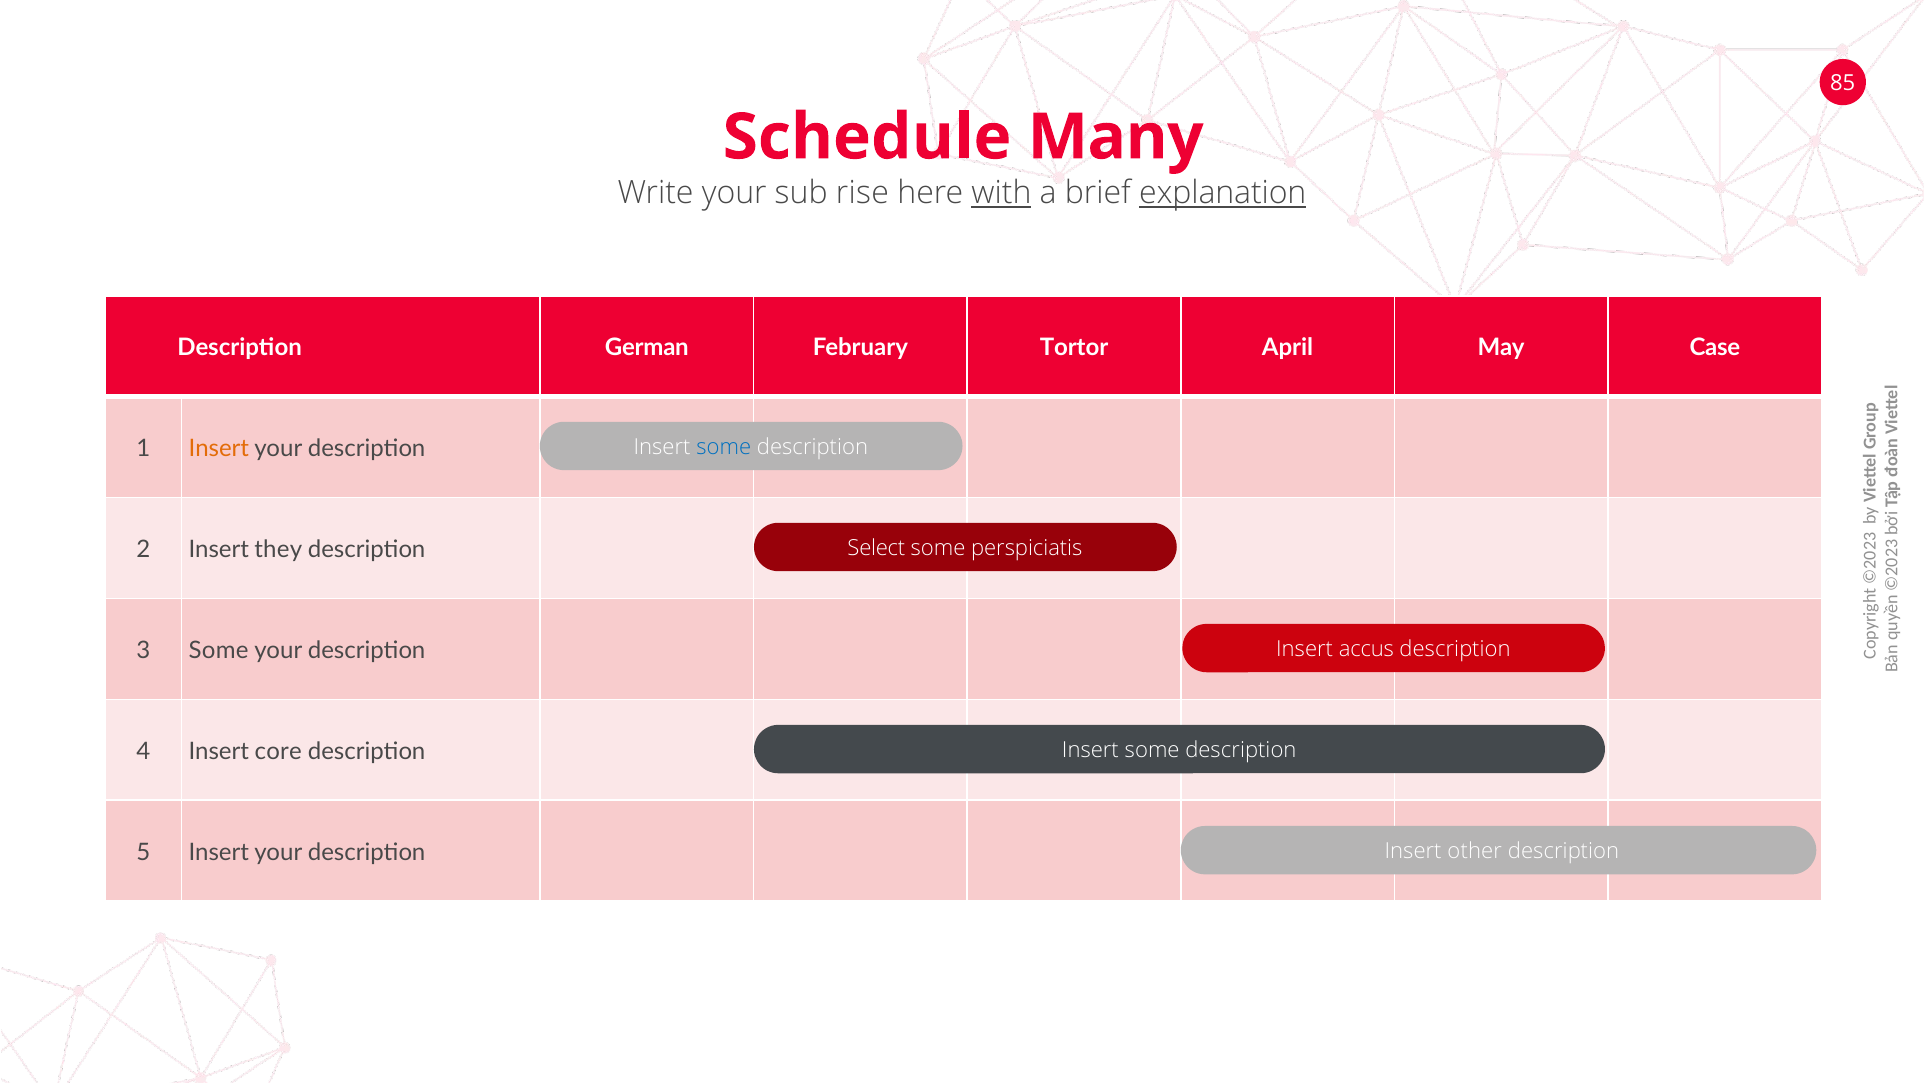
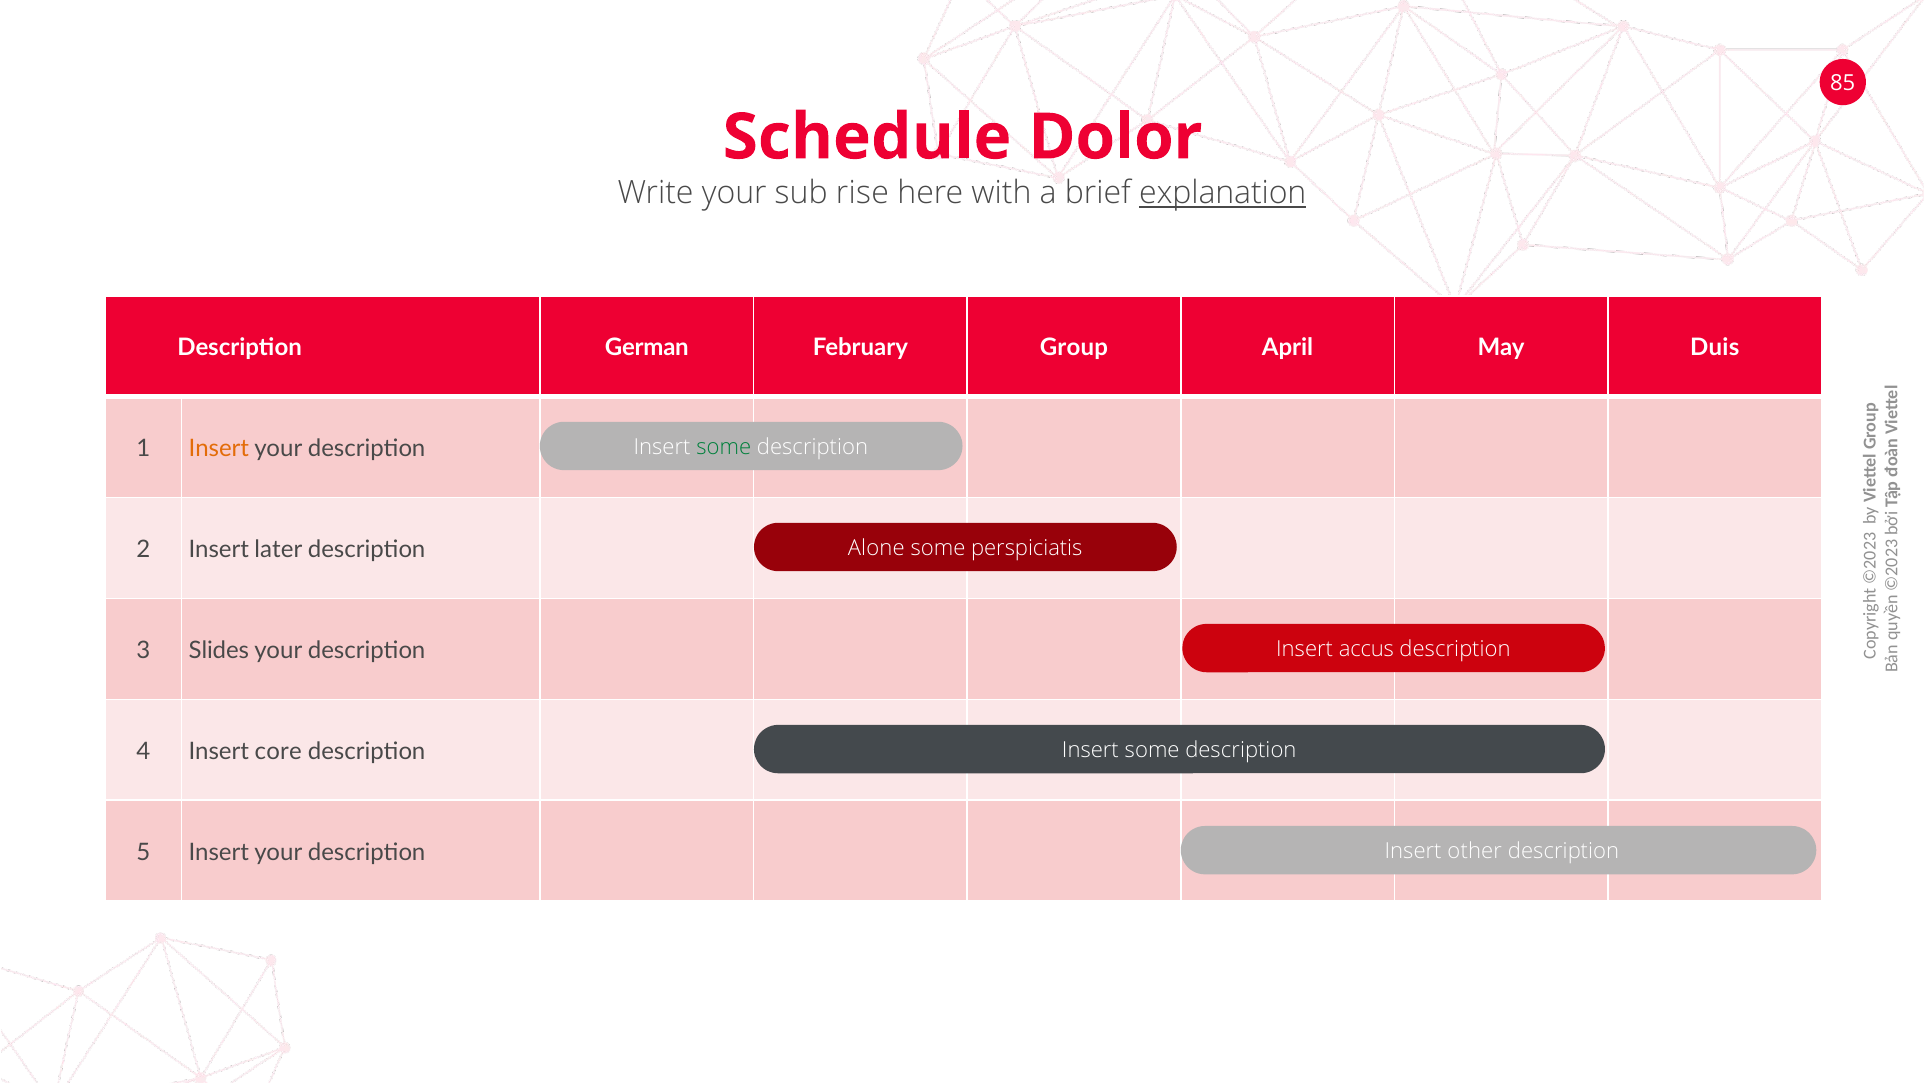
Many: Many -> Dolor
with underline: present -> none
Tortor: Tortor -> Group
Case: Case -> Duis
some at (724, 447) colour: blue -> green
Select: Select -> Alone
they: they -> later
3 Some: Some -> Slides
